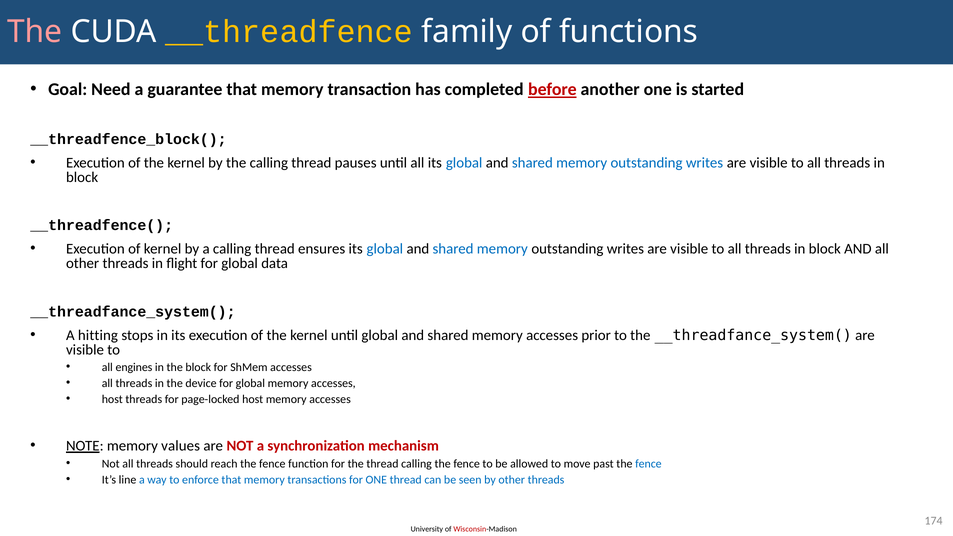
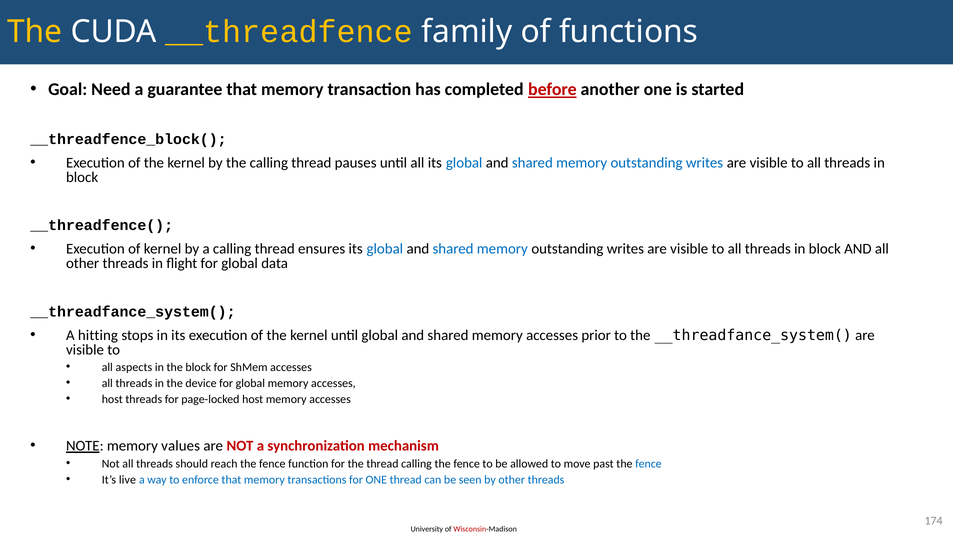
The at (35, 32) colour: pink -> yellow
engines: engines -> aspects
line: line -> live
